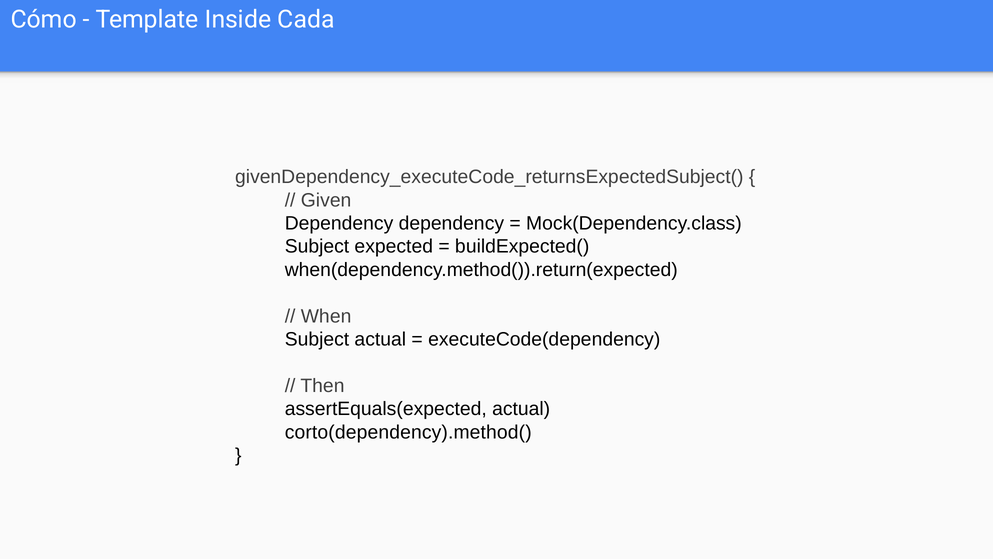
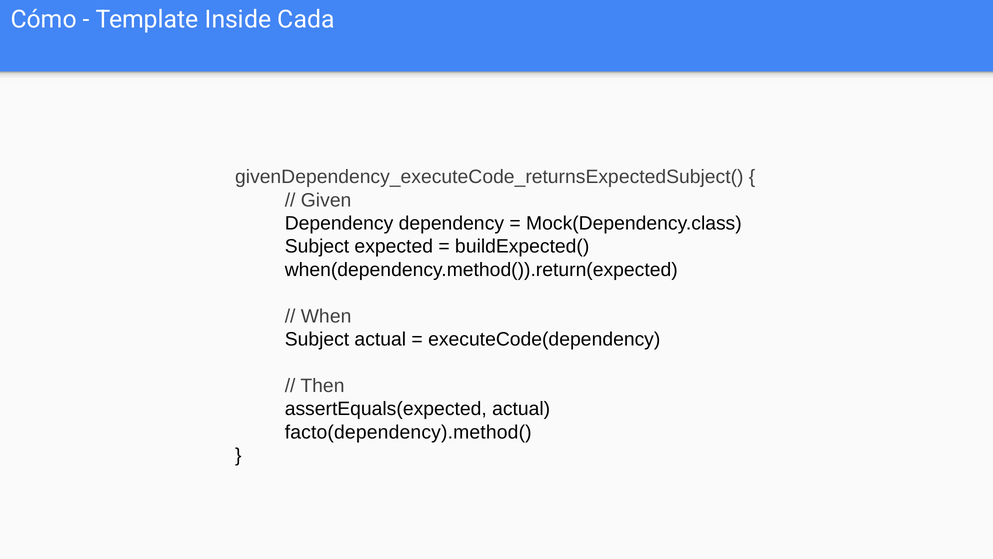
corto(dependency).method(: corto(dependency).method( -> facto(dependency).method(
